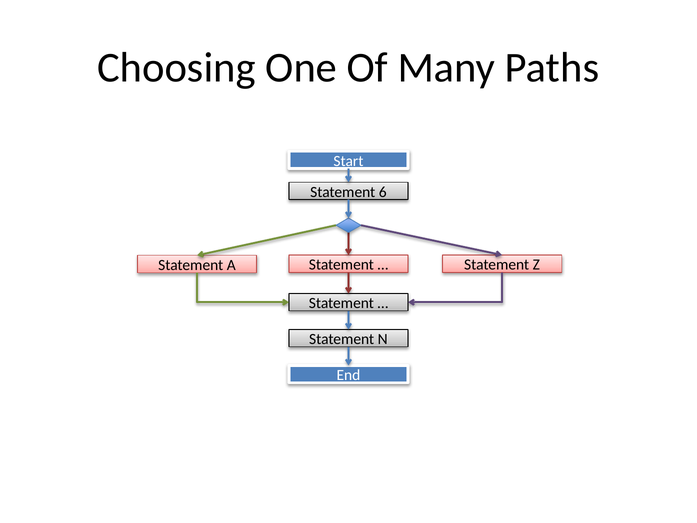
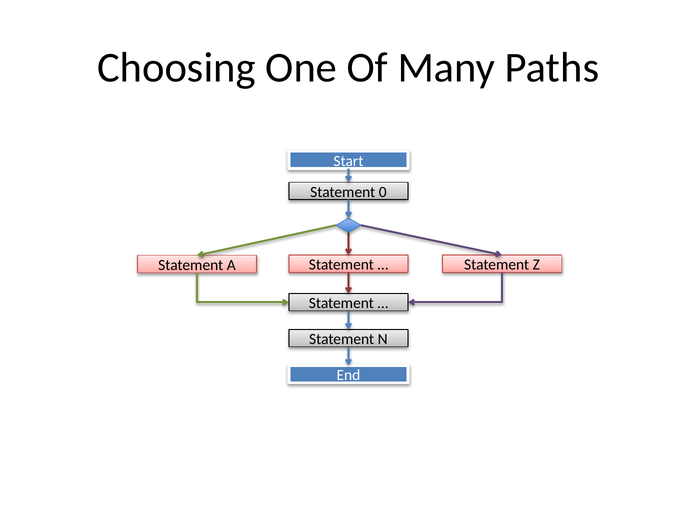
6: 6 -> 0
